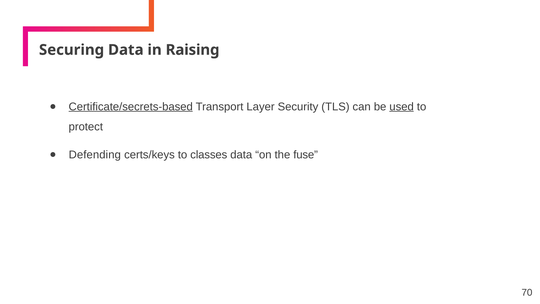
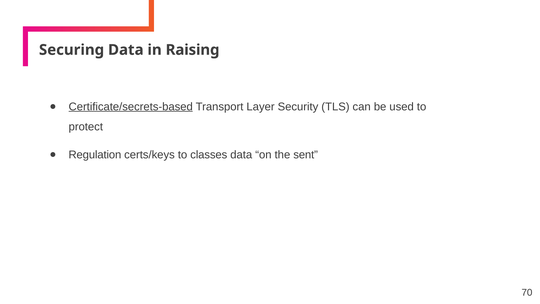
used underline: present -> none
Defending: Defending -> Regulation
fuse: fuse -> sent
